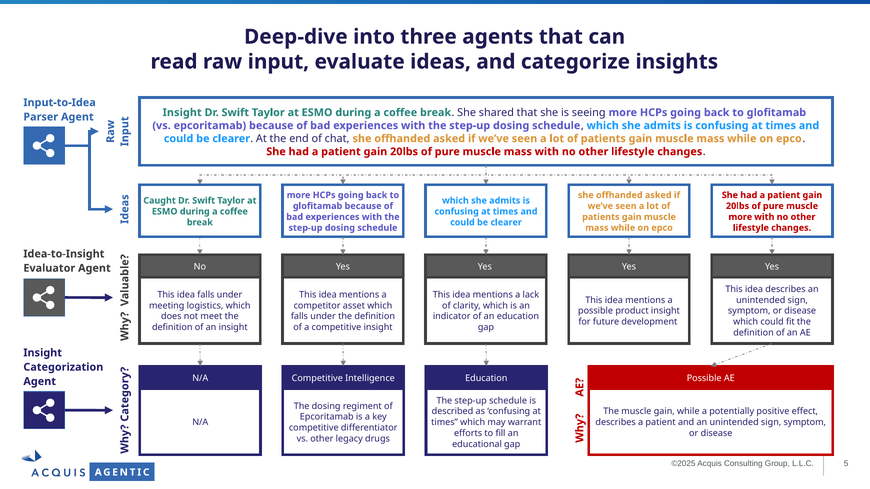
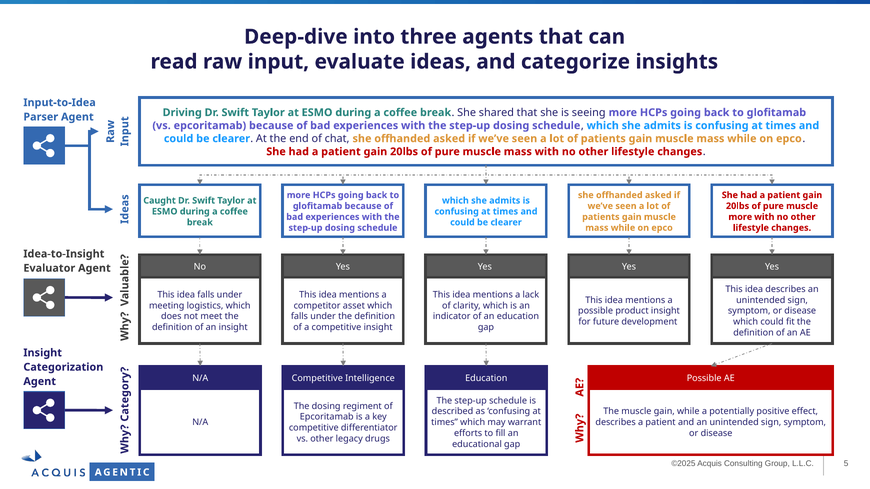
Insight at (182, 113): Insight -> Driving
